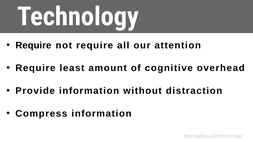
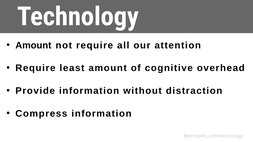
Require at (33, 45): Require -> Amount
